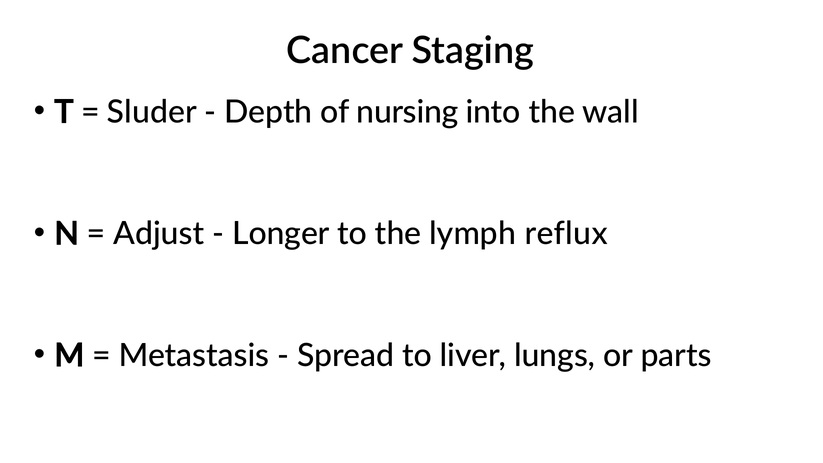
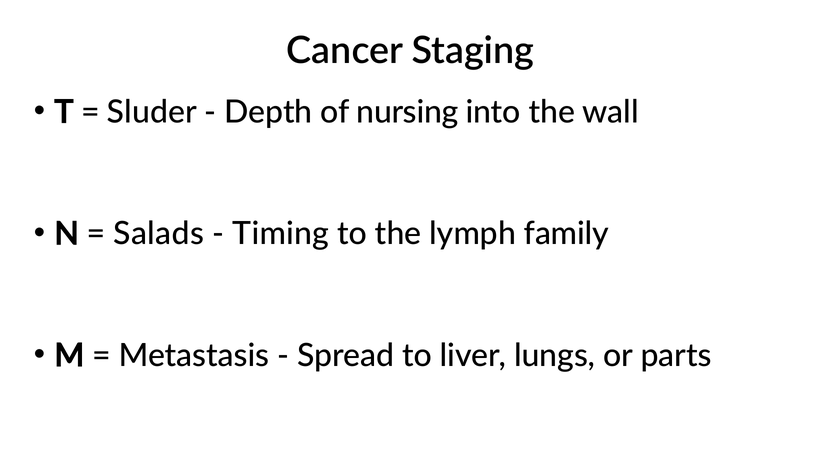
Adjust: Adjust -> Salads
Longer: Longer -> Timing
reflux: reflux -> family
